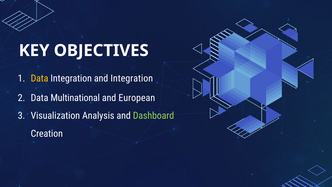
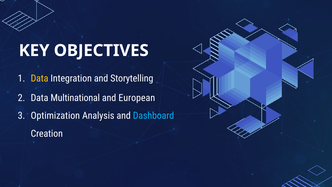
and Integration: Integration -> Storytelling
Visualization: Visualization -> Optimization
Dashboard colour: light green -> light blue
